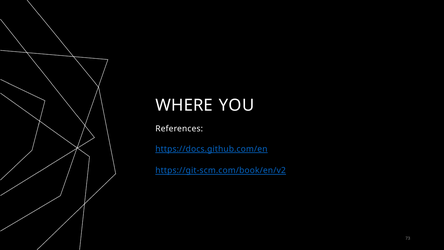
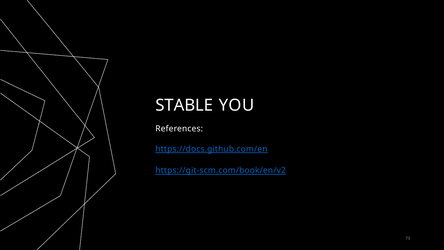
WHERE: WHERE -> STABLE
